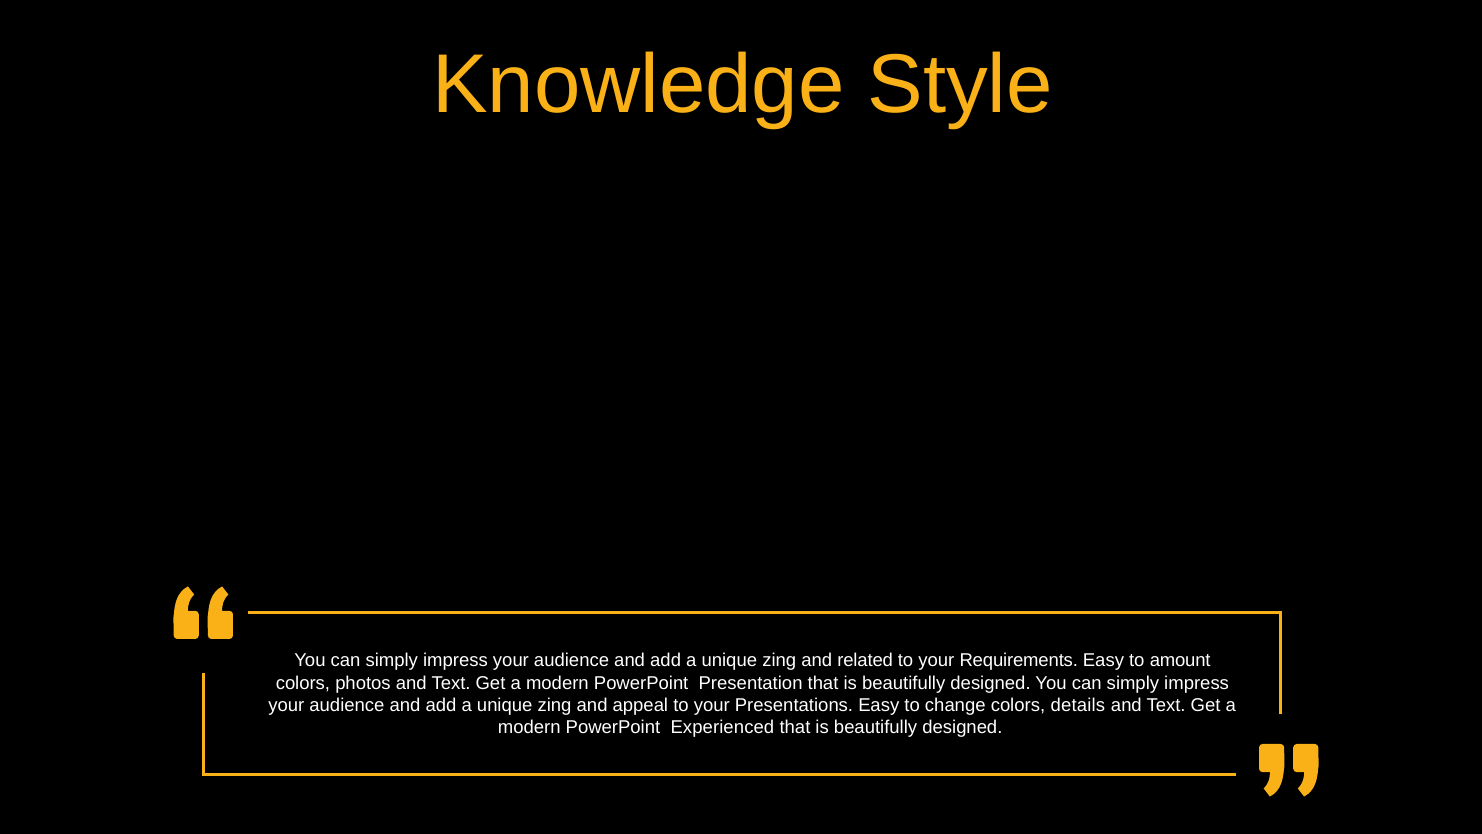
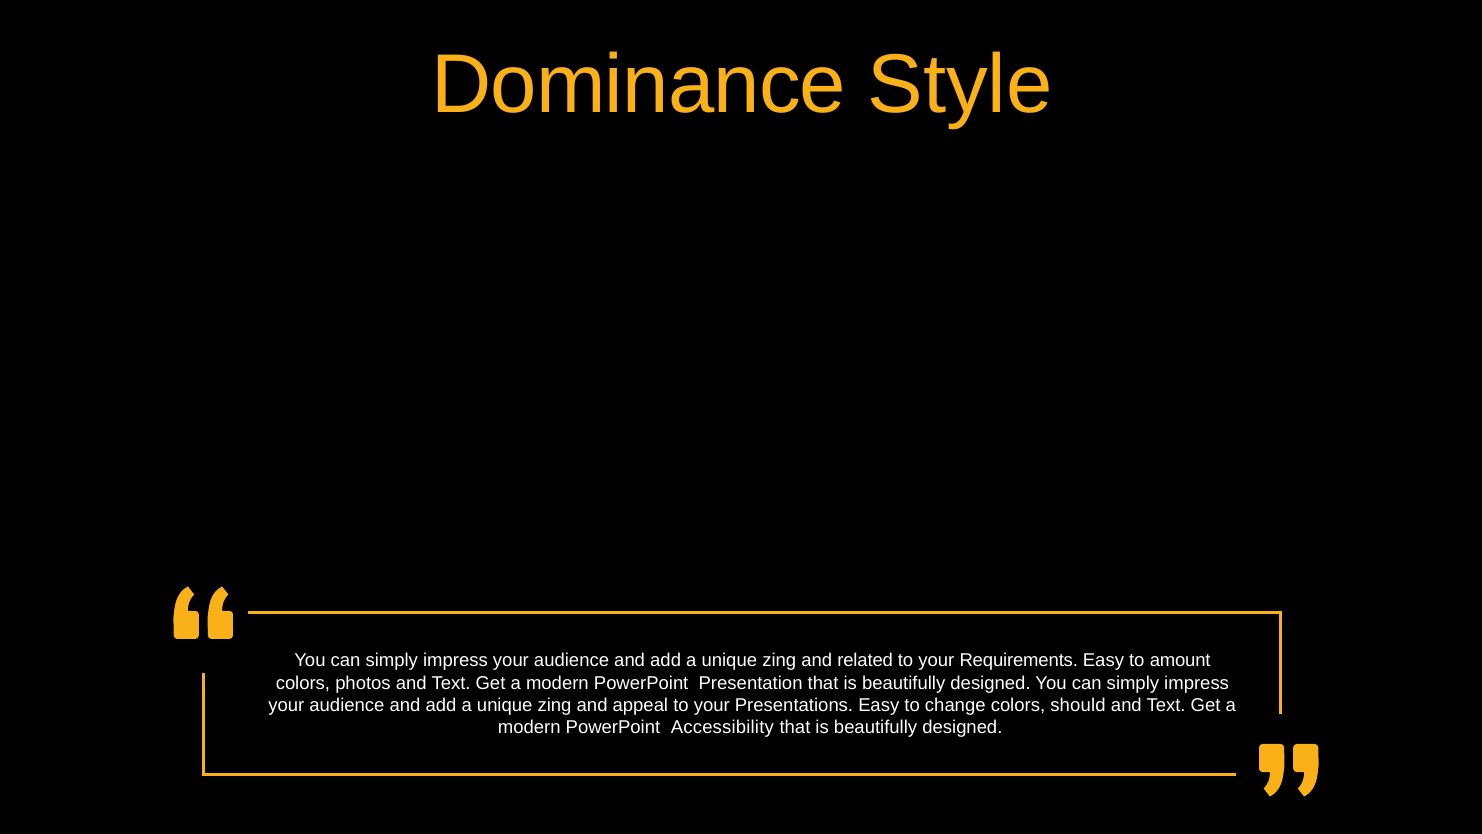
Knowledge: Knowledge -> Dominance
details: details -> should
Experienced: Experienced -> Accessibility
